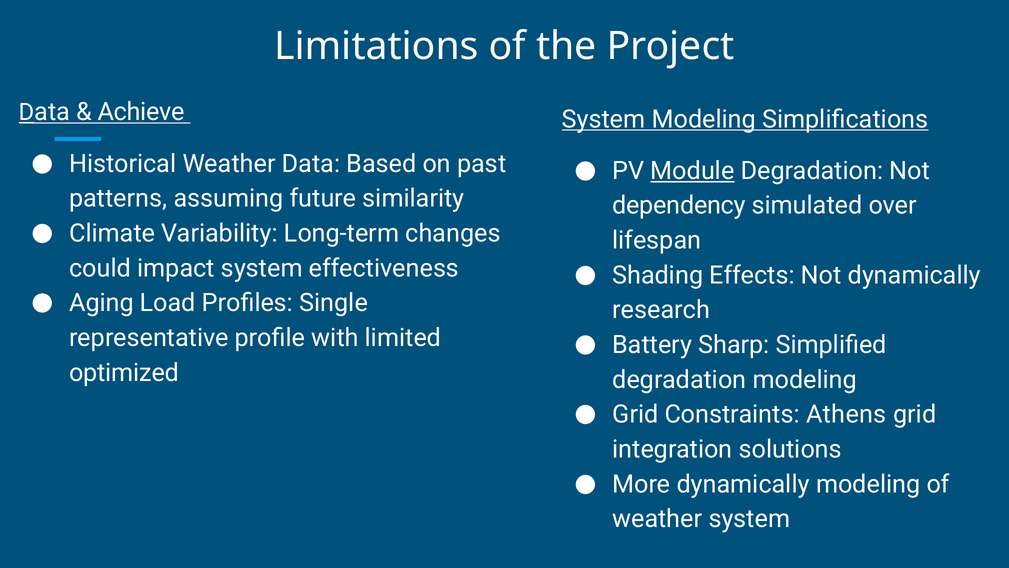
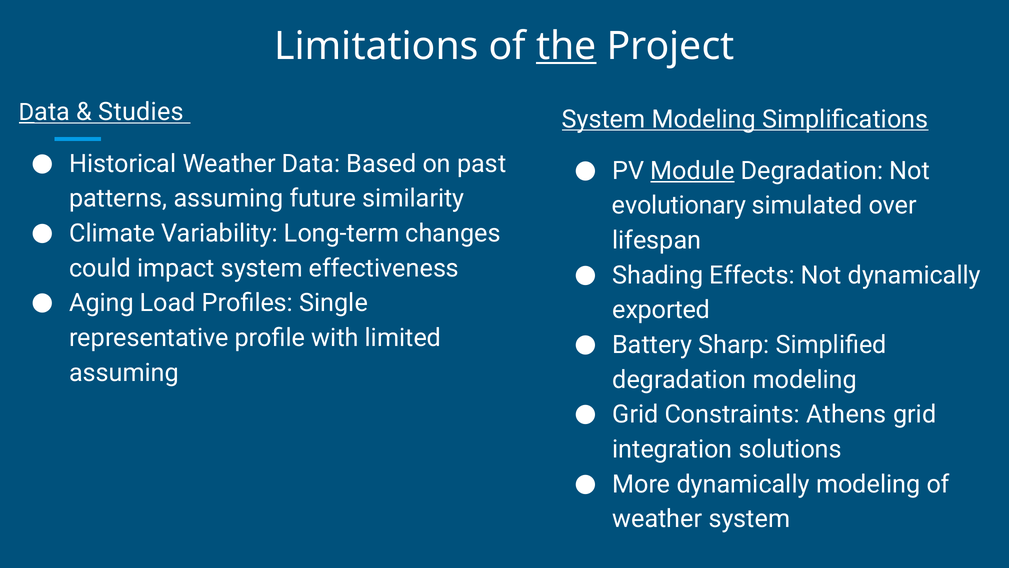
the underline: none -> present
Achieve: Achieve -> Studies
dependency: dependency -> evolutionary
research: research -> exported
optimized at (124, 372): optimized -> assuming
